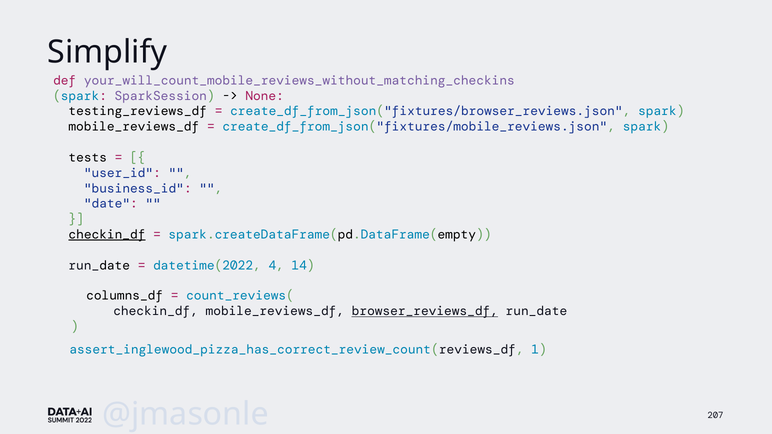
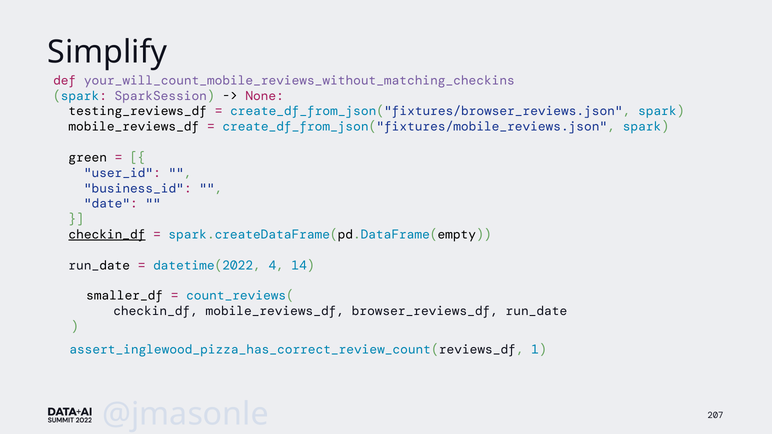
tests: tests -> green
columns_df: columns_df -> smaller_df
browser_reviews_df underline: present -> none
